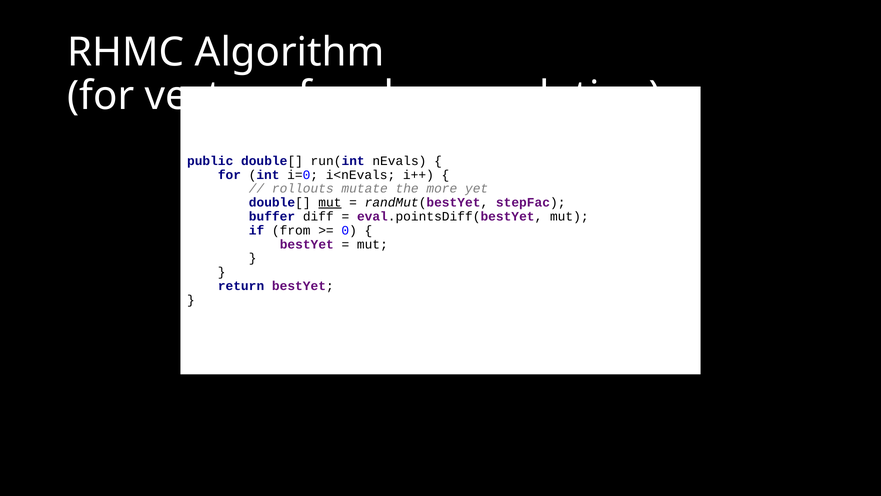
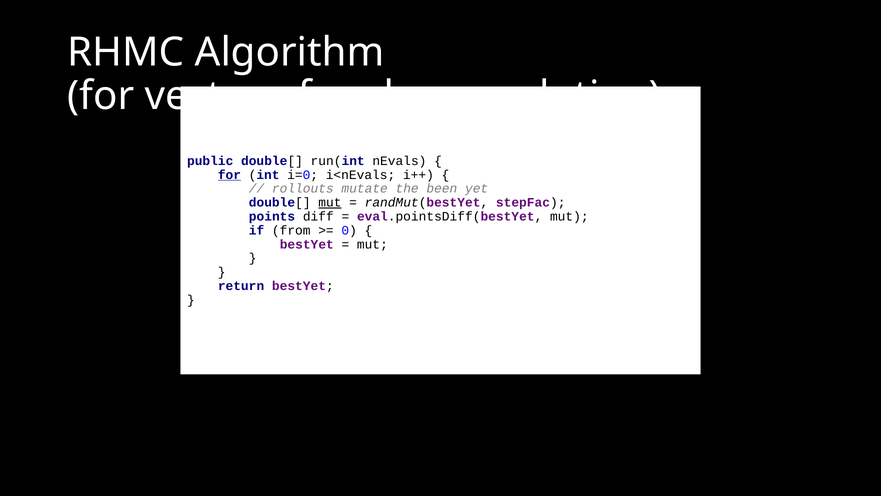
for at (229, 175) underline: none -> present
more: more -> been
buffer: buffer -> points
